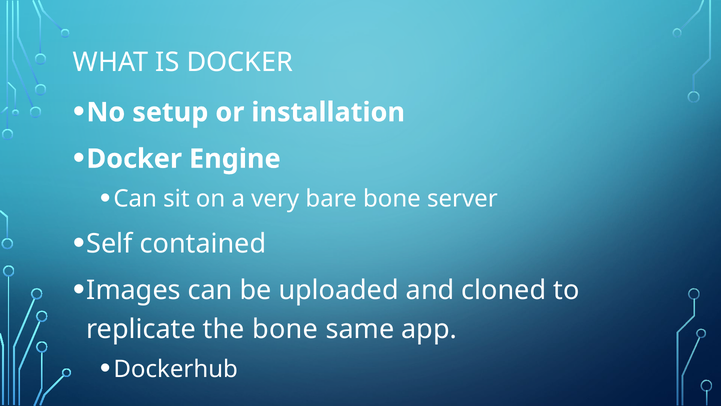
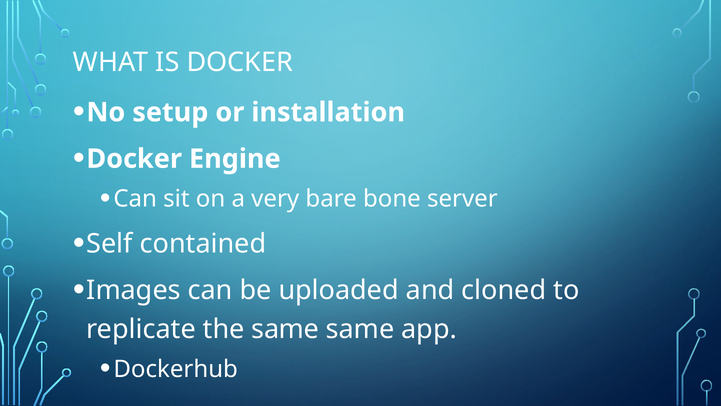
the bone: bone -> same
